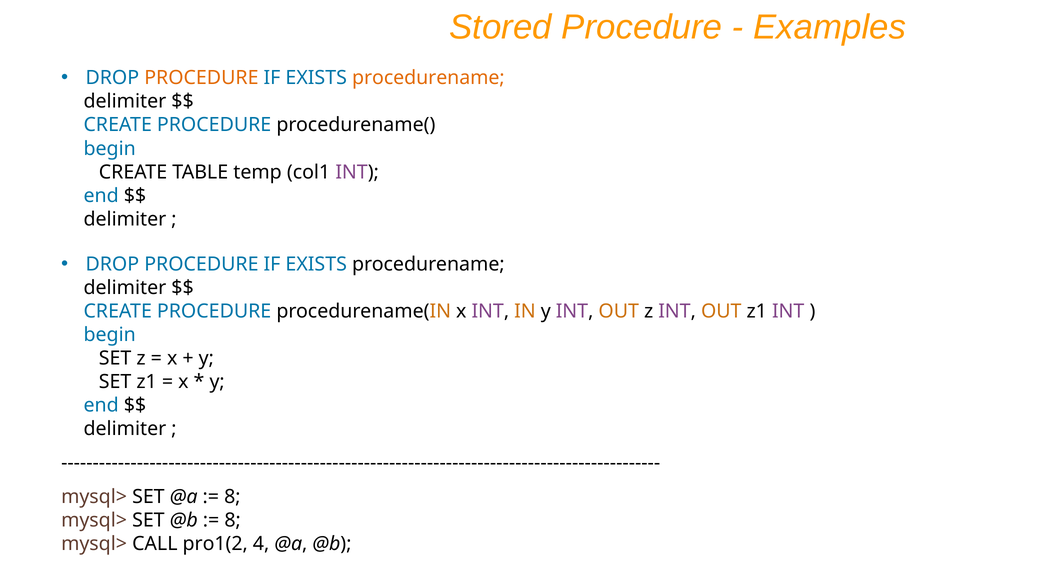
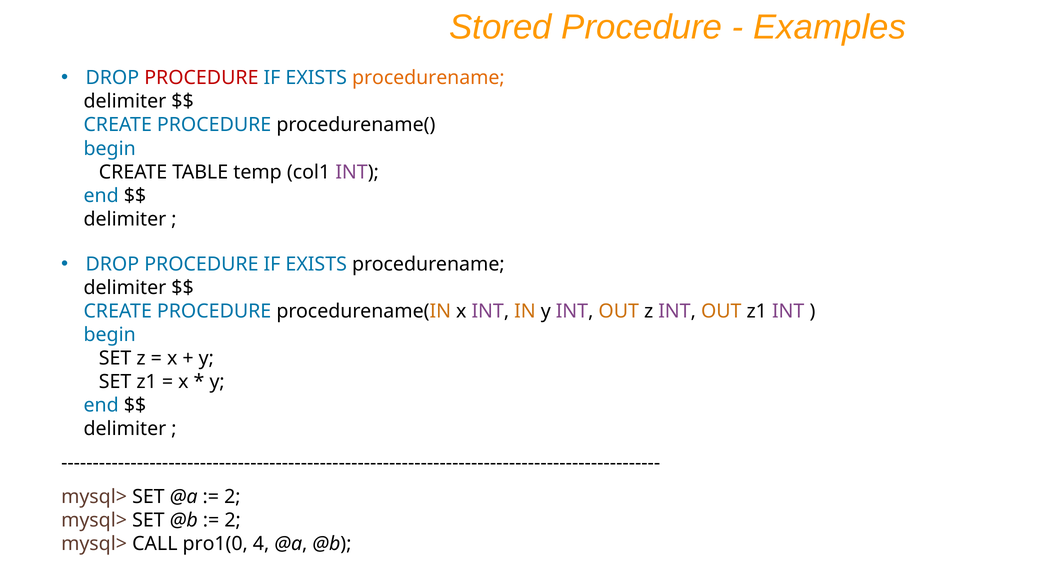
PROCEDURE at (201, 78) colour: orange -> red
8 at (232, 497): 8 -> 2
8 at (233, 520): 8 -> 2
pro1(2: pro1(2 -> pro1(0
